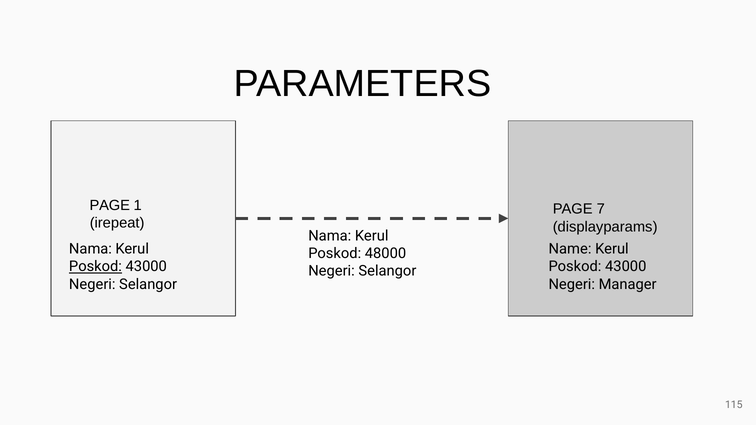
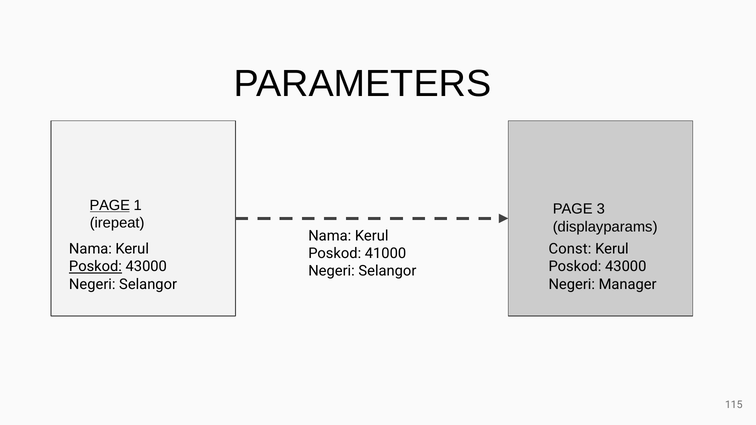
PAGE at (110, 206) underline: none -> present
7: 7 -> 3
Name: Name -> Const
48000: 48000 -> 41000
